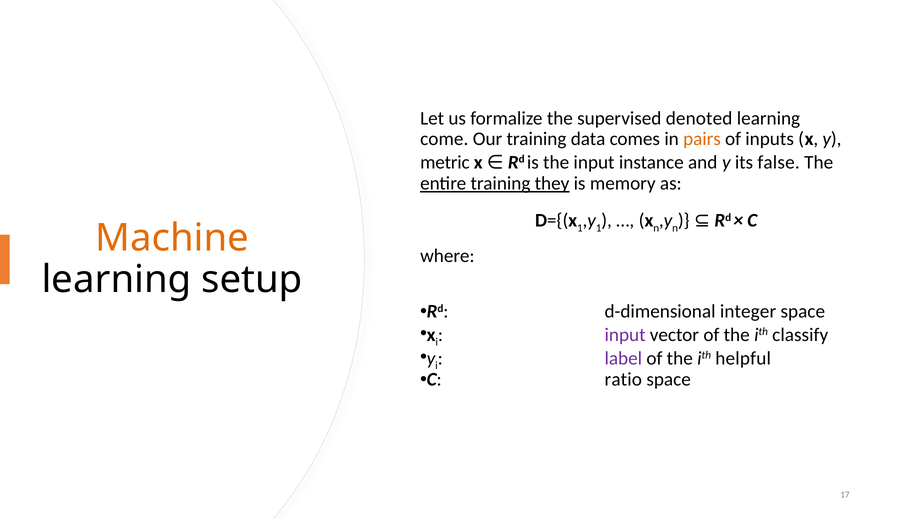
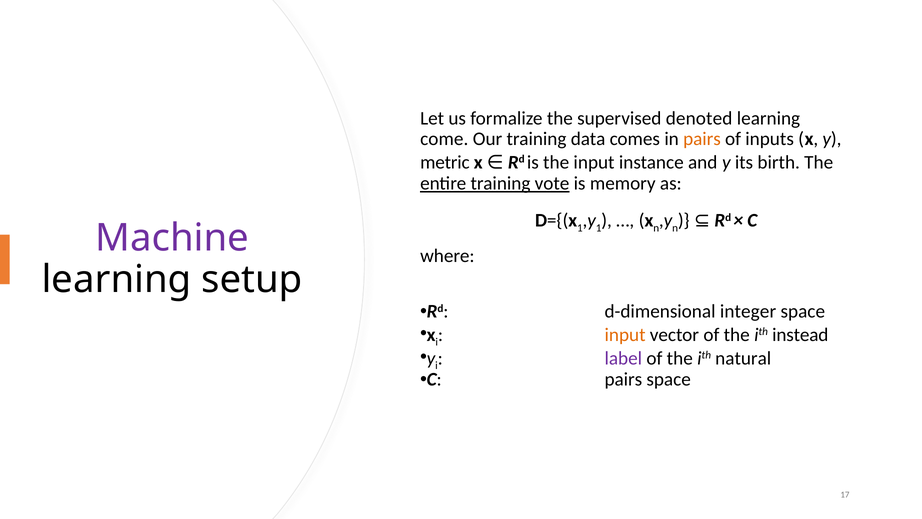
false: false -> birth
they: they -> vote
Machine colour: orange -> purple
input at (625, 334) colour: purple -> orange
classify: classify -> instead
helpful: helpful -> natural
C ratio: ratio -> pairs
